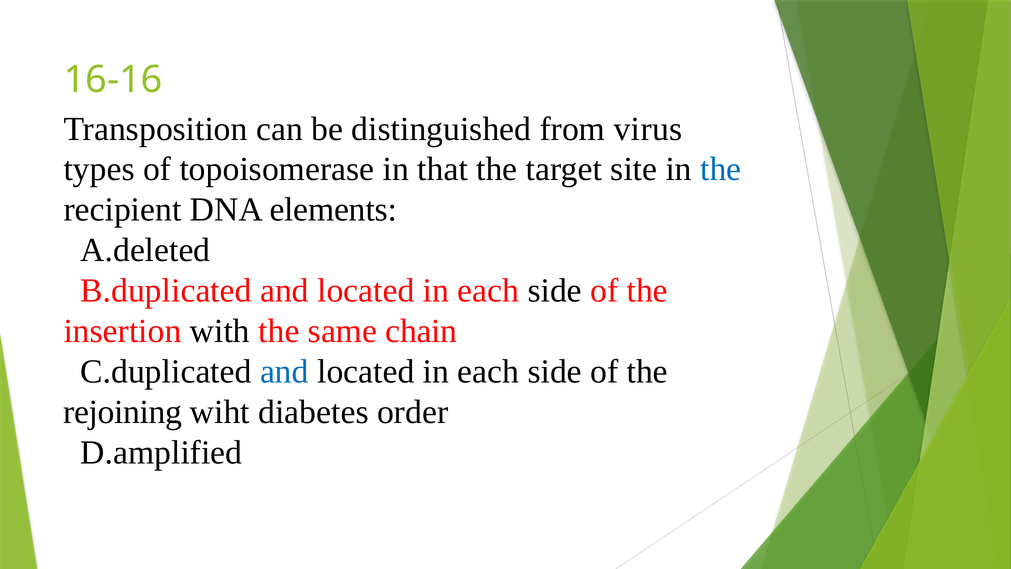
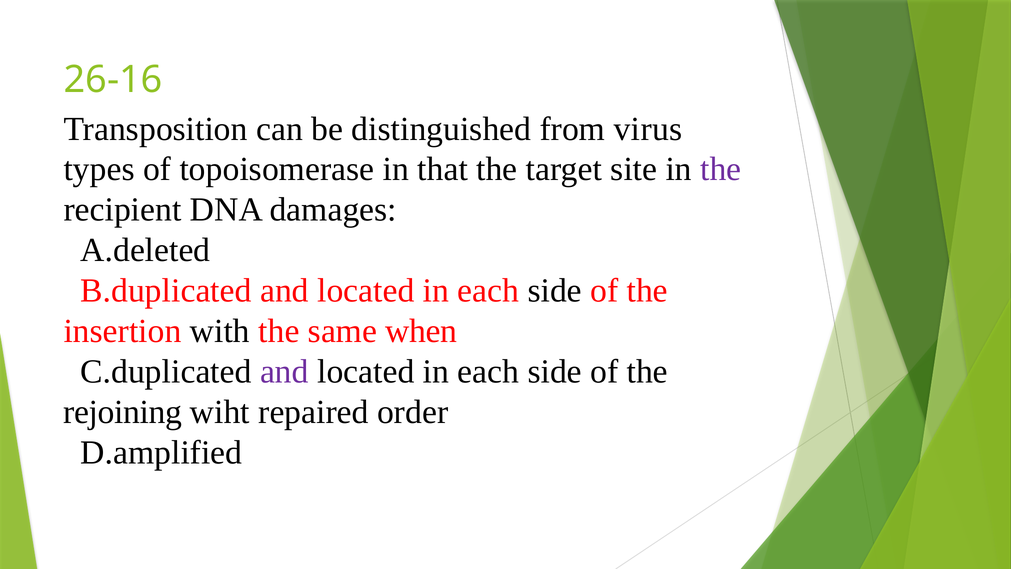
16-16: 16-16 -> 26-16
the at (721, 169) colour: blue -> purple
elements: elements -> damages
chain: chain -> when
and at (284, 372) colour: blue -> purple
diabetes: diabetes -> repaired
